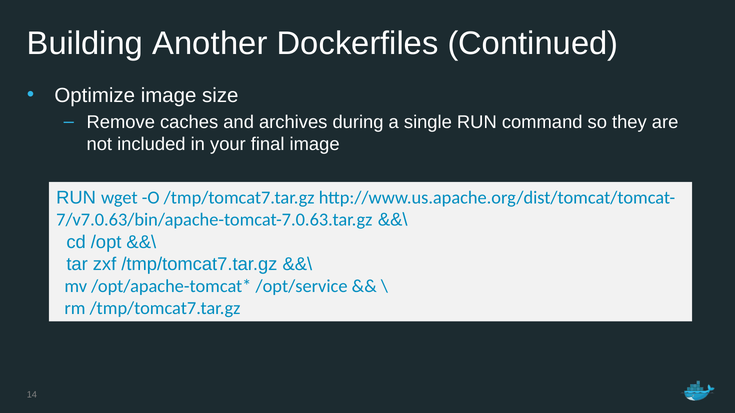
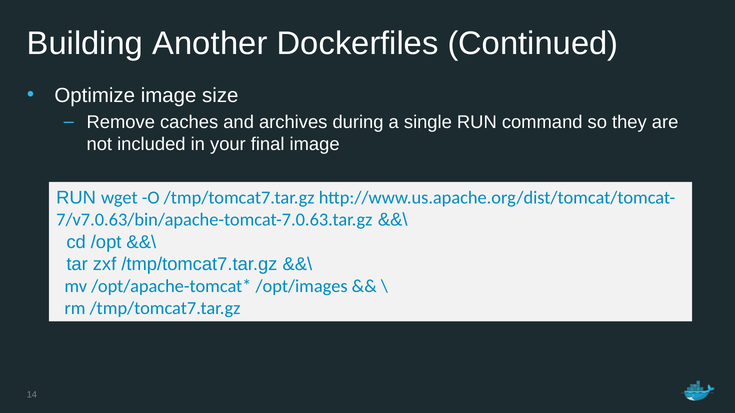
/opt/service: /opt/service -> /opt/images
